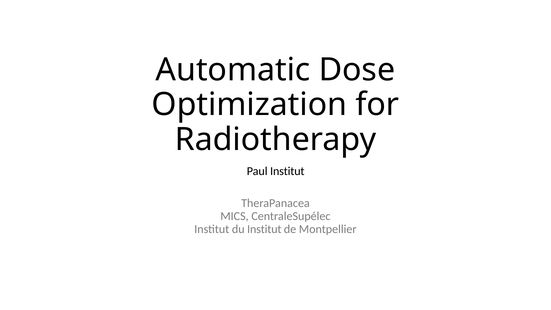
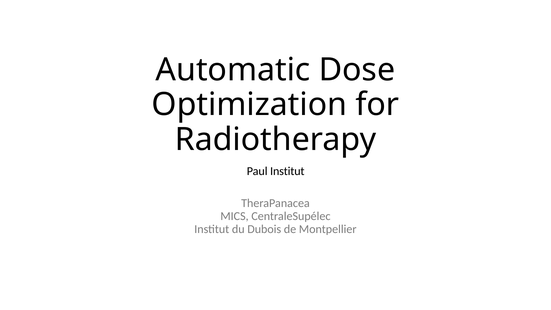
du Institut: Institut -> Dubois
